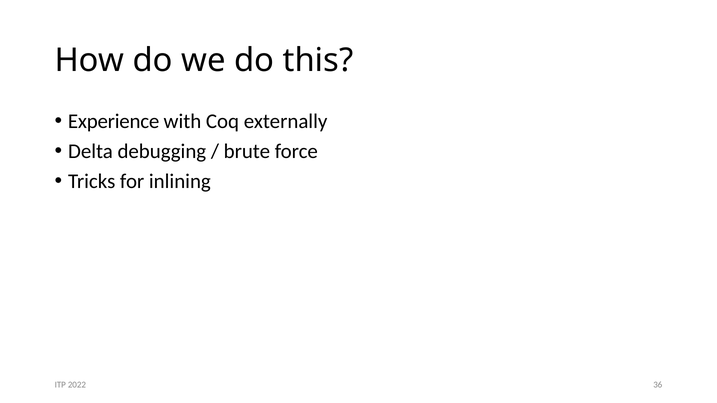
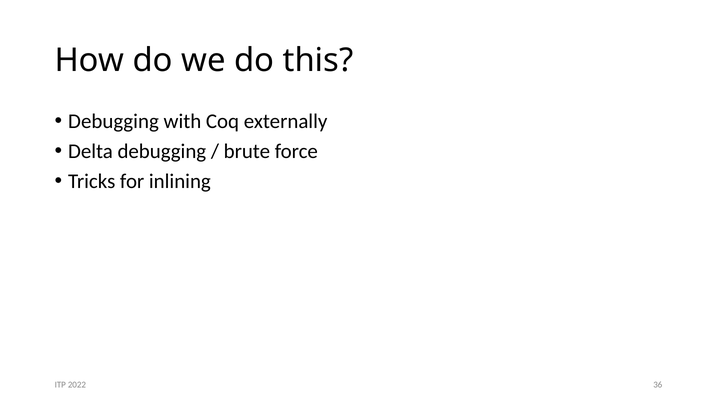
Experience at (114, 121): Experience -> Debugging
